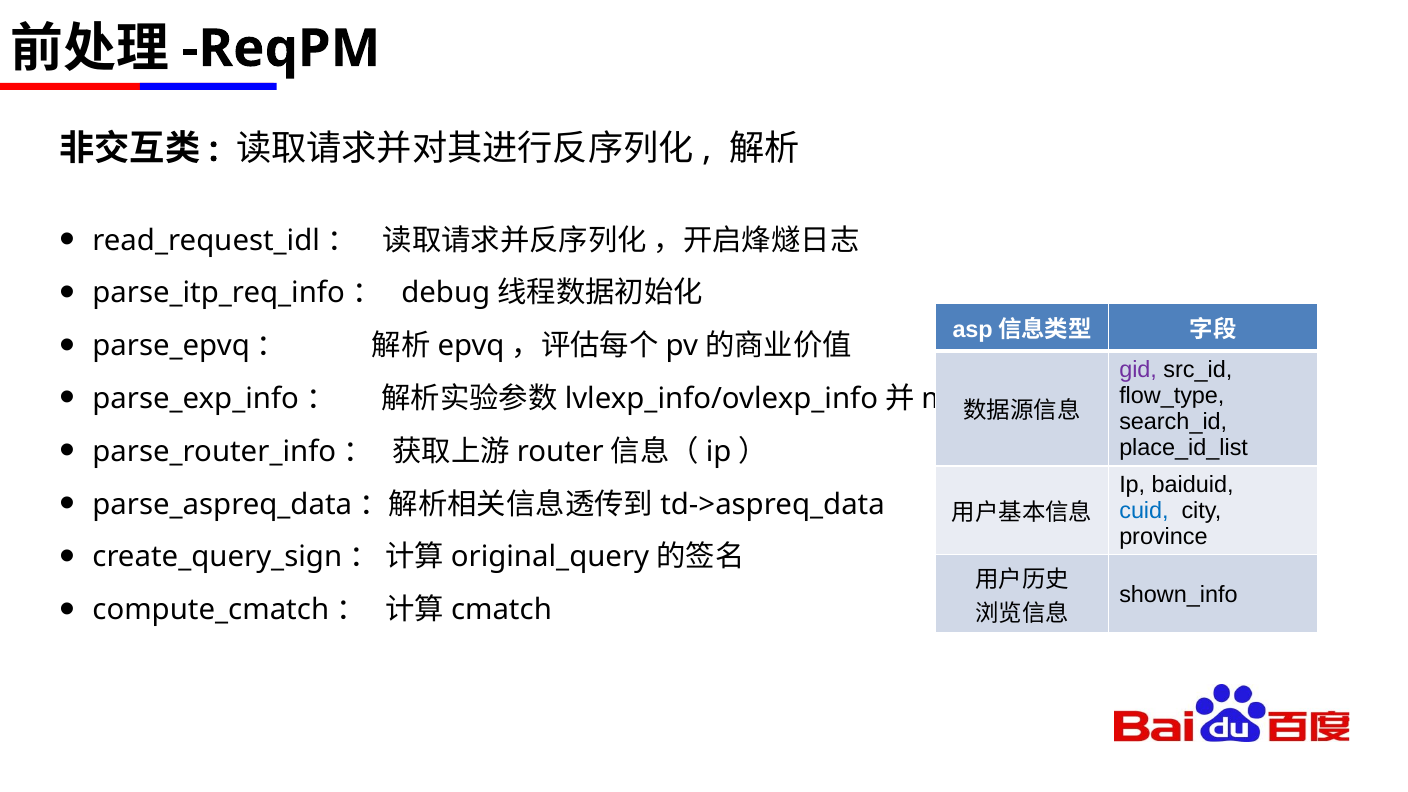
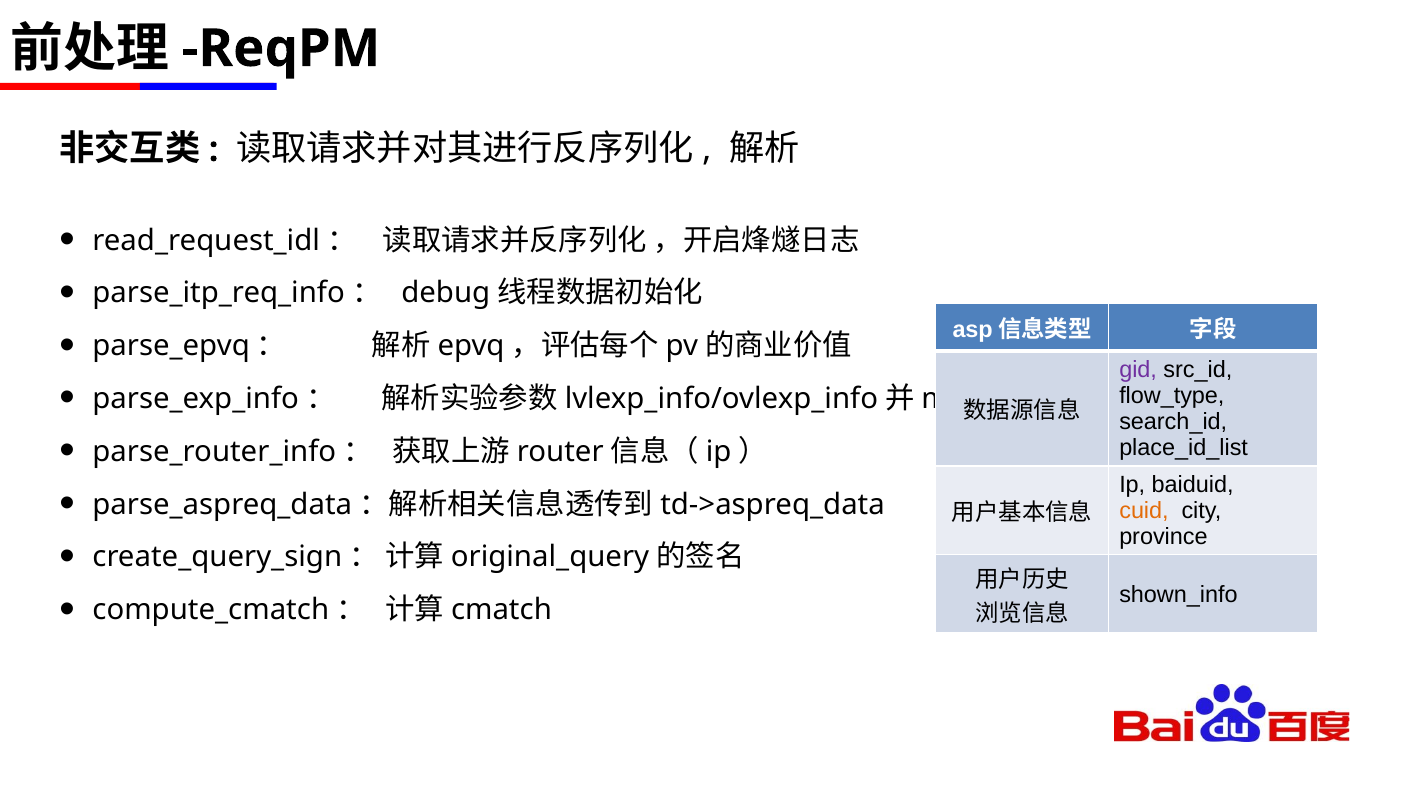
cuid colour: blue -> orange
